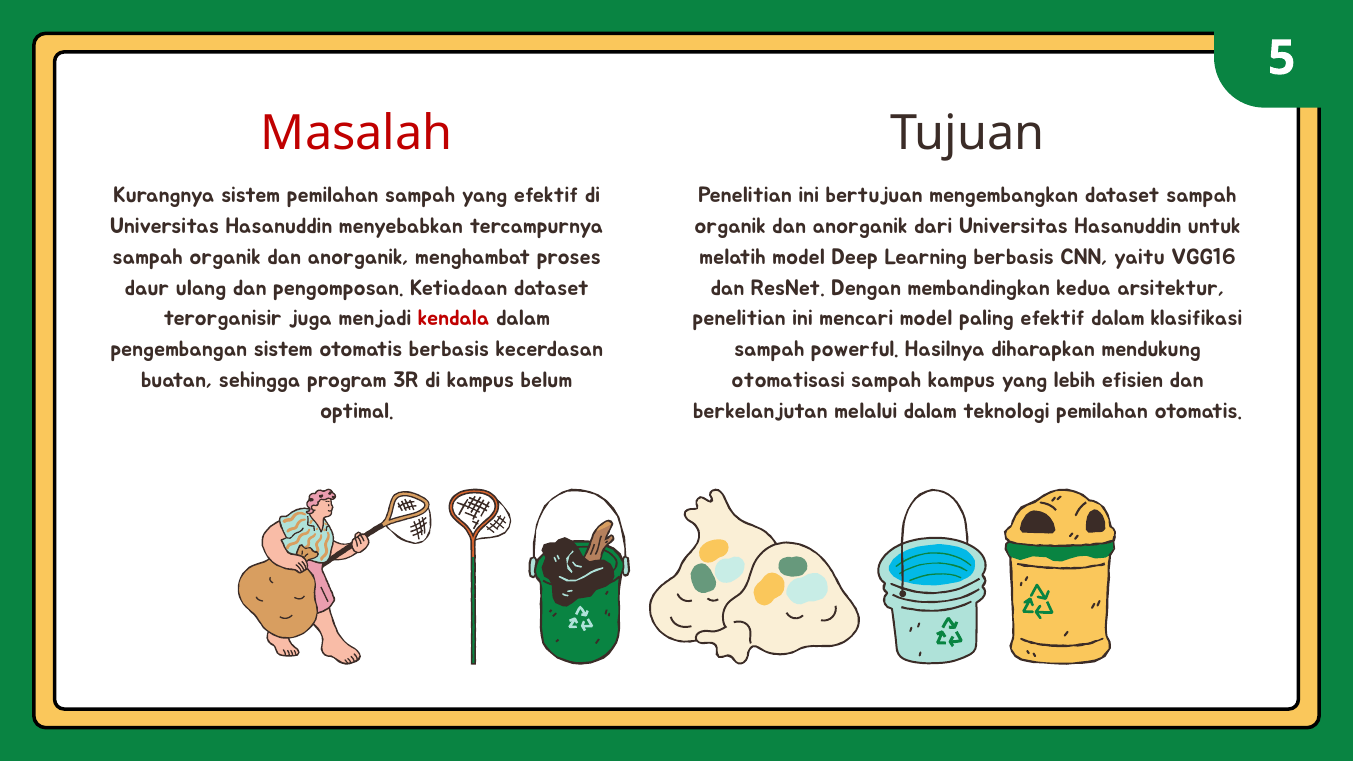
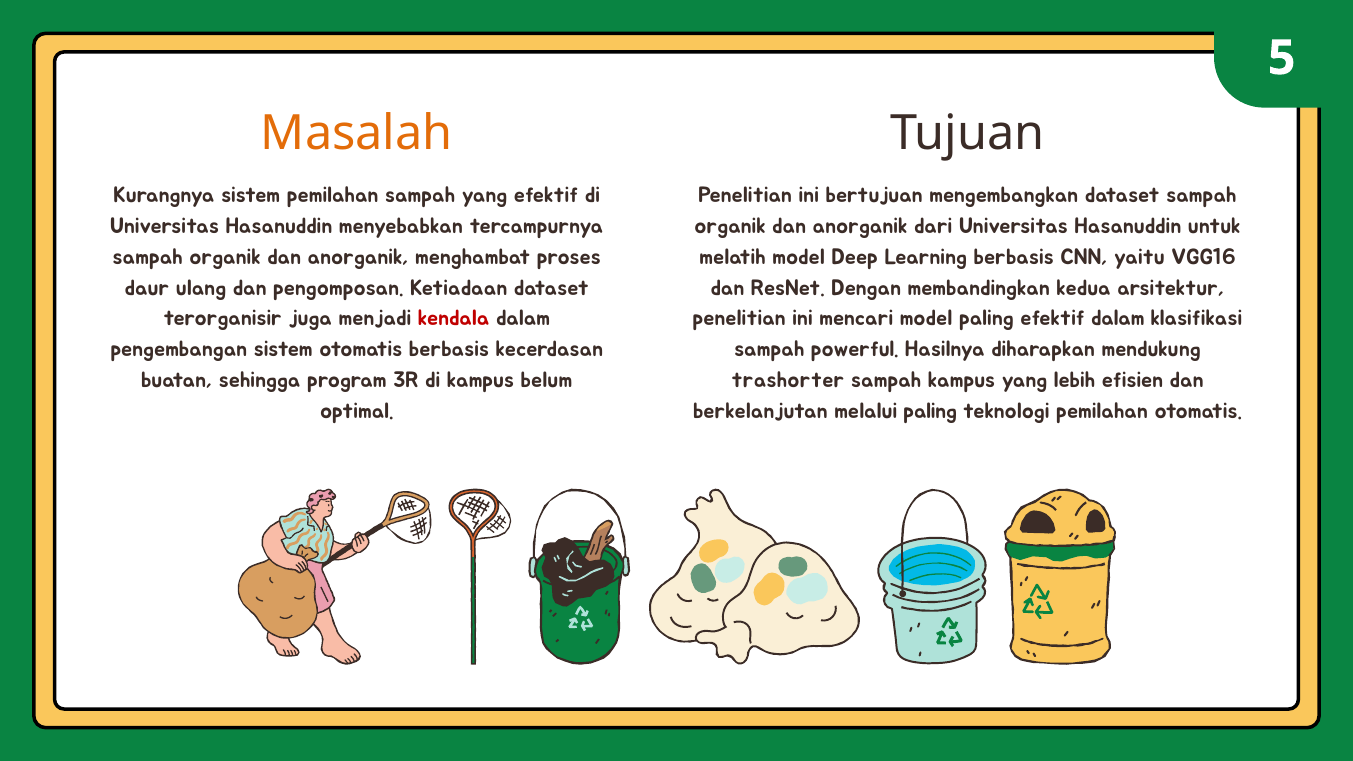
Masalah colour: red -> orange
otomatisasi: otomatisasi -> trashorter
melalui dalam: dalam -> paling
